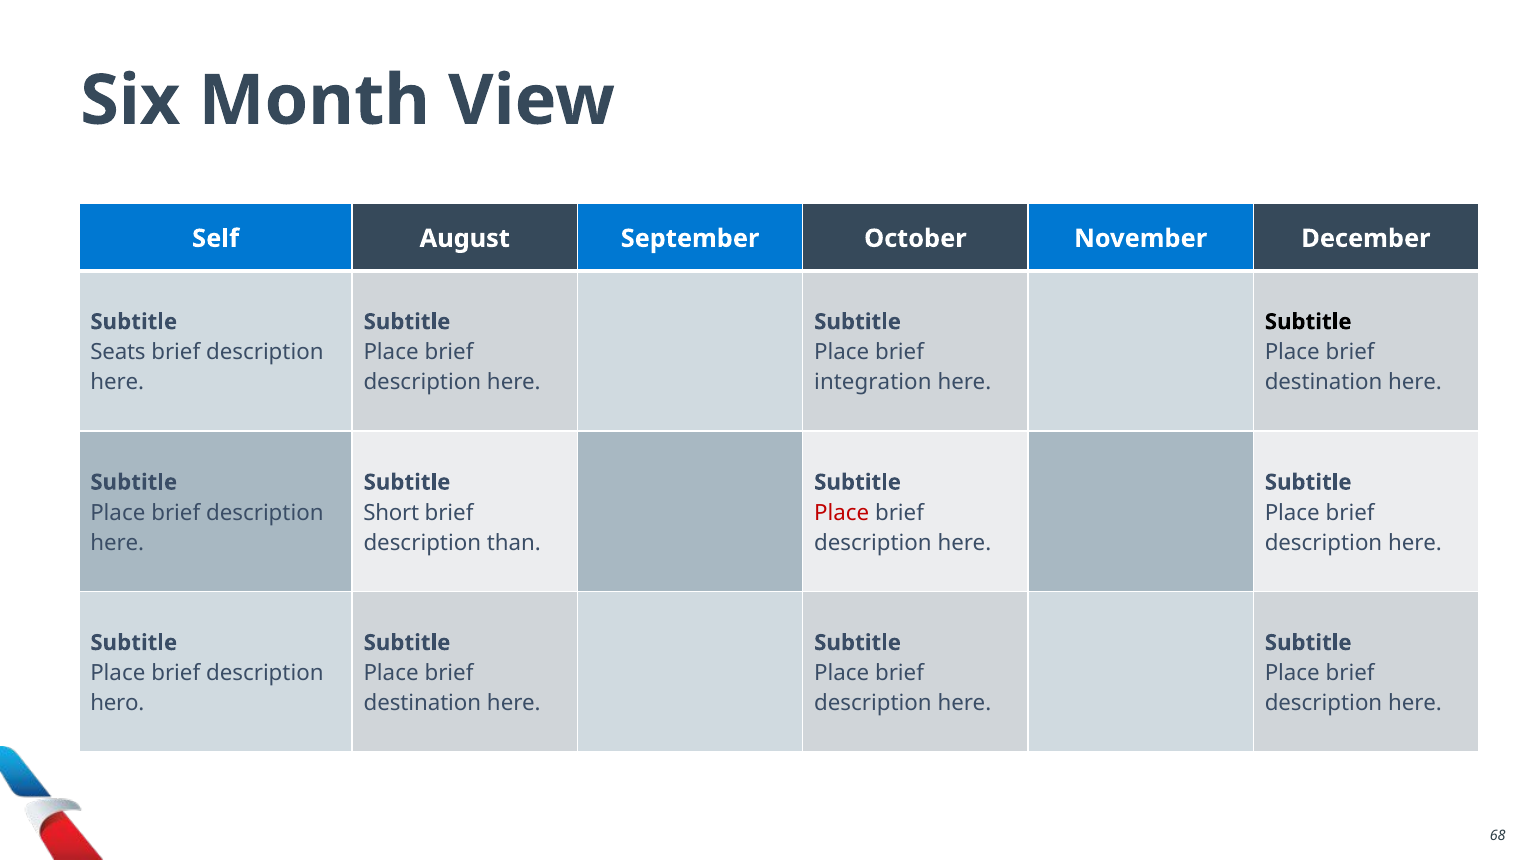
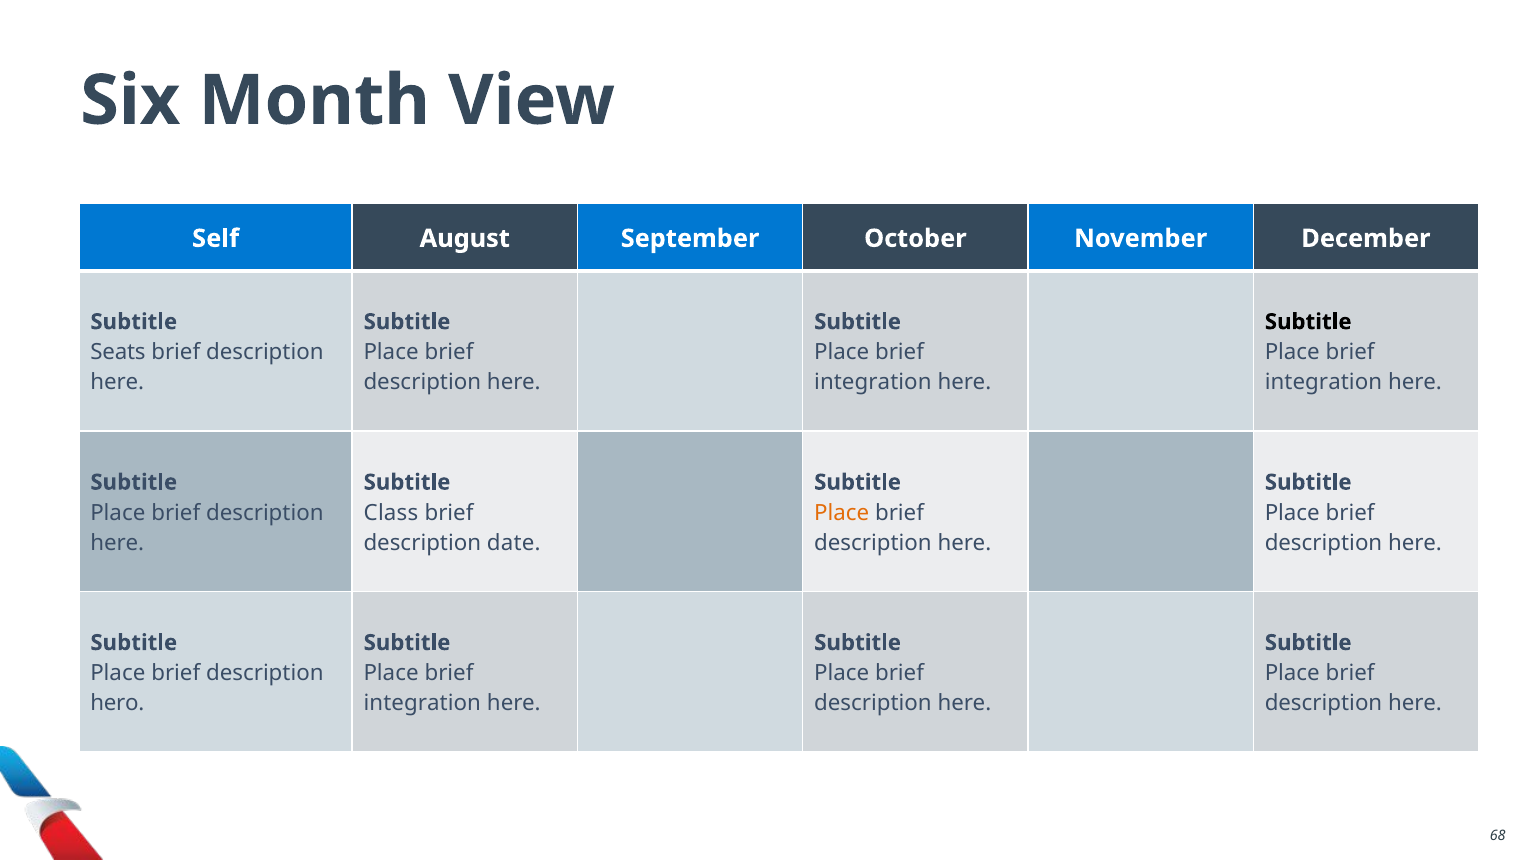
destination at (1324, 383): destination -> integration
Short: Short -> Class
Place at (842, 513) colour: red -> orange
than: than -> date
destination at (422, 704): destination -> integration
